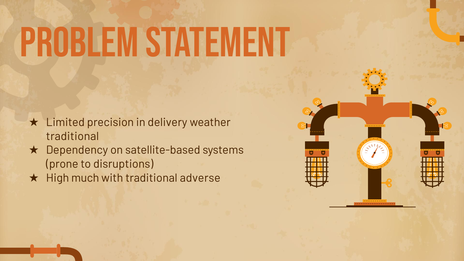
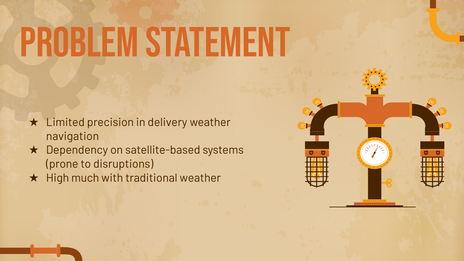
traditional at (73, 136): traditional -> navigation
traditional adverse: adverse -> weather
